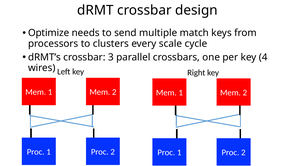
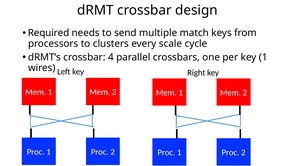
Optimize: Optimize -> Required
3: 3 -> 4
key 4: 4 -> 1
